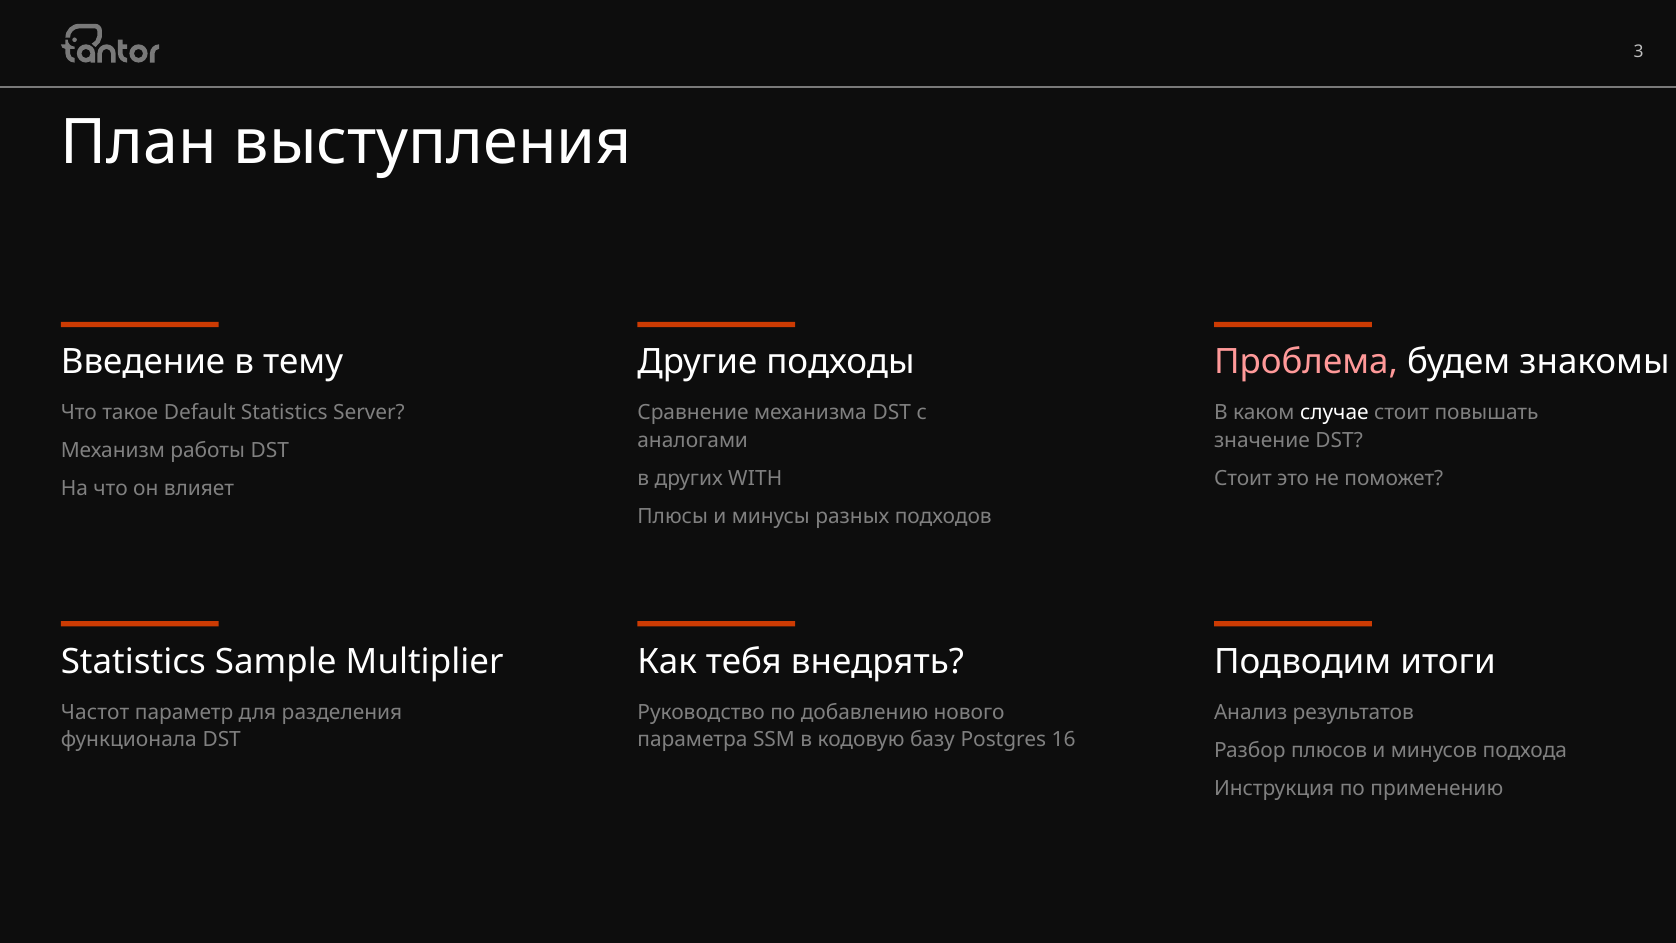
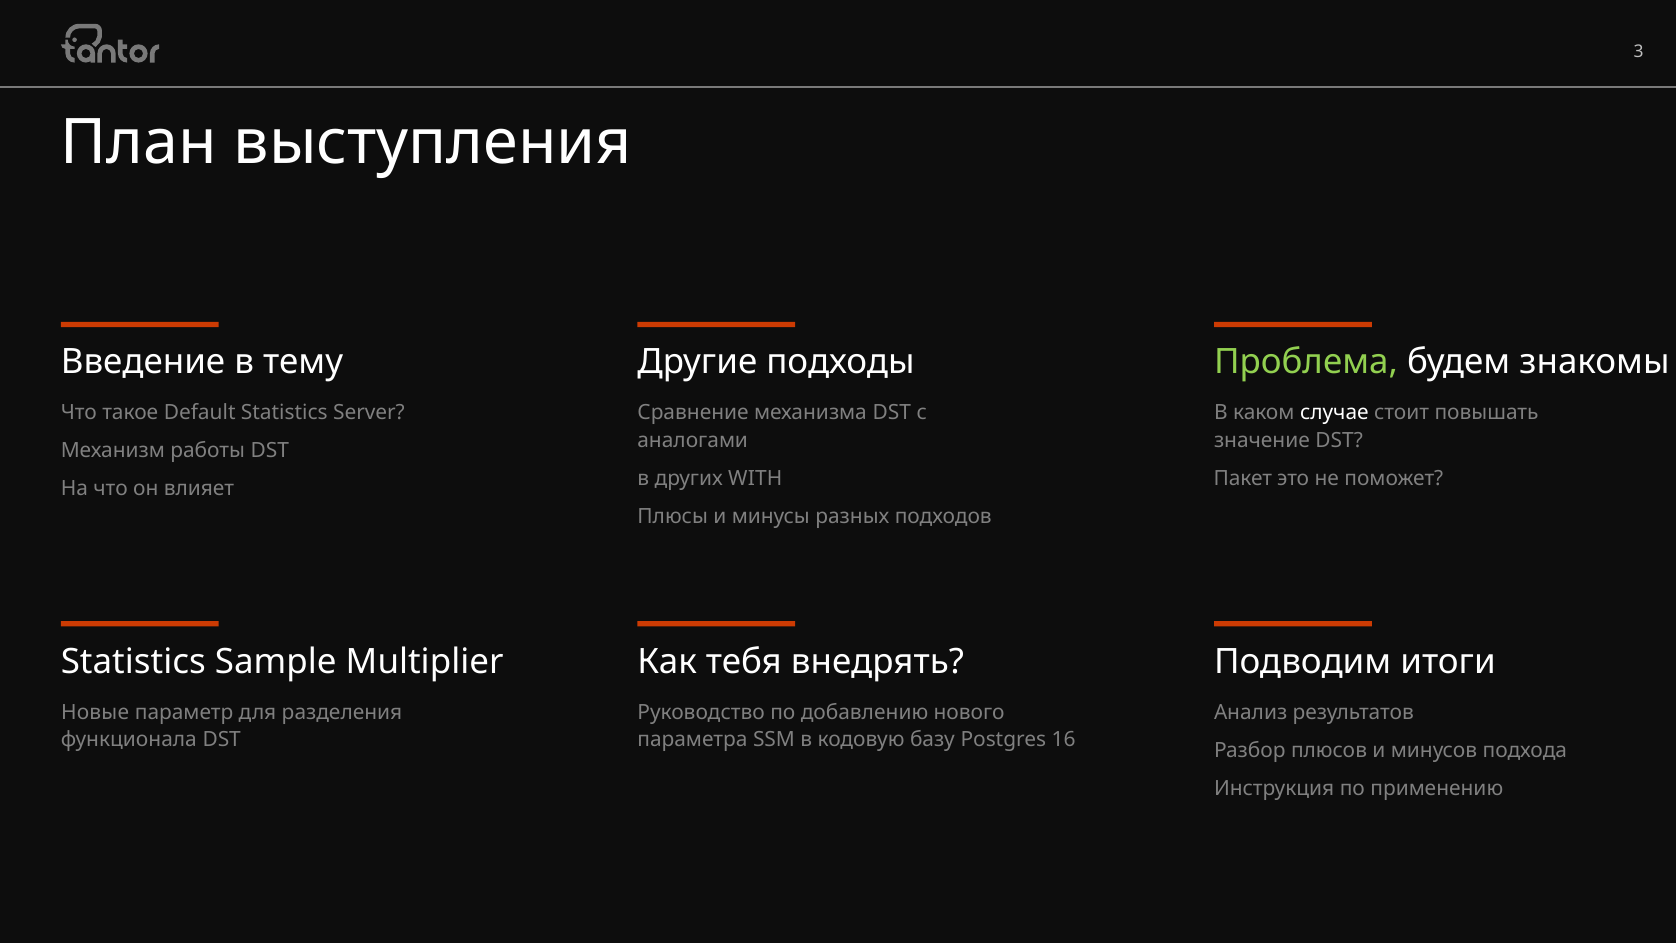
Проблема colour: pink -> light green
Стоит at (1243, 478): Стоит -> Пакет
Частот: Частот -> Новые
